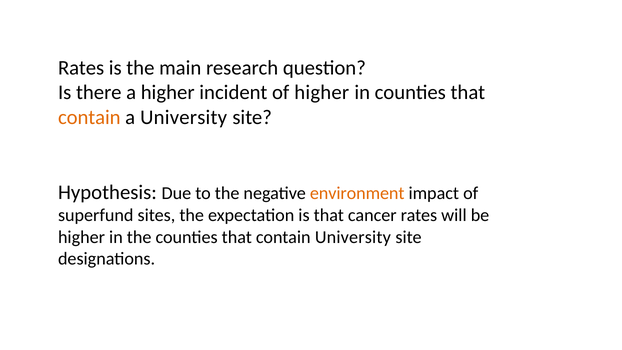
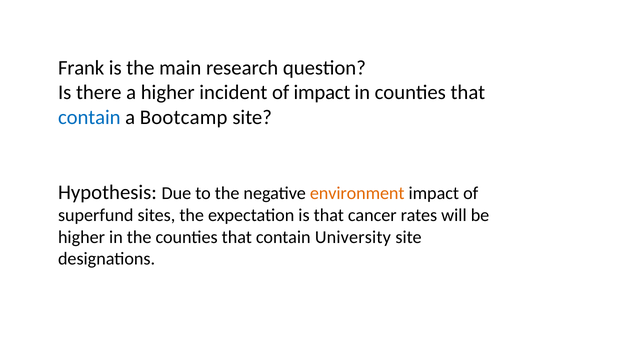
Rates at (81, 68): Rates -> Frank
of higher: higher -> impact
contain at (89, 117) colour: orange -> blue
a University: University -> Bootcamp
